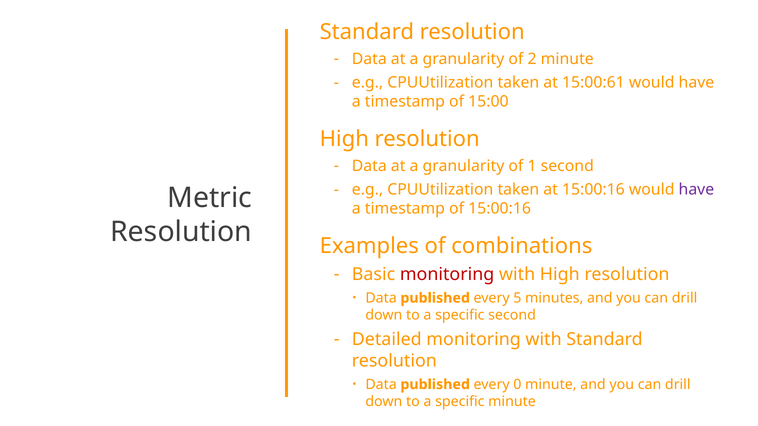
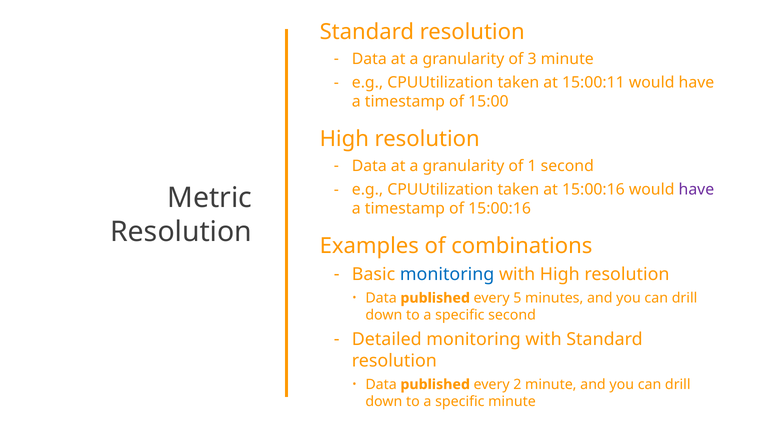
2: 2 -> 3
15:00:61: 15:00:61 -> 15:00:11
monitoring at (447, 275) colour: red -> blue
0: 0 -> 2
